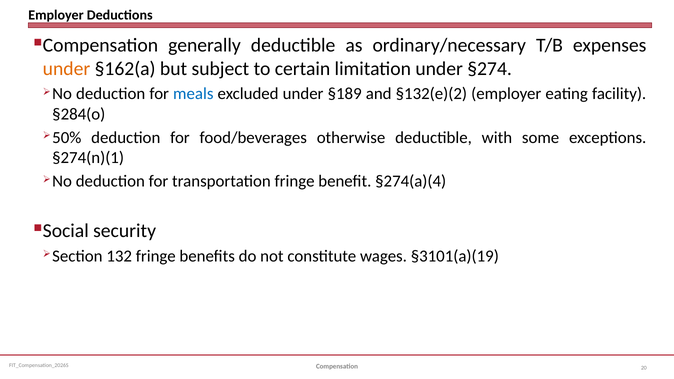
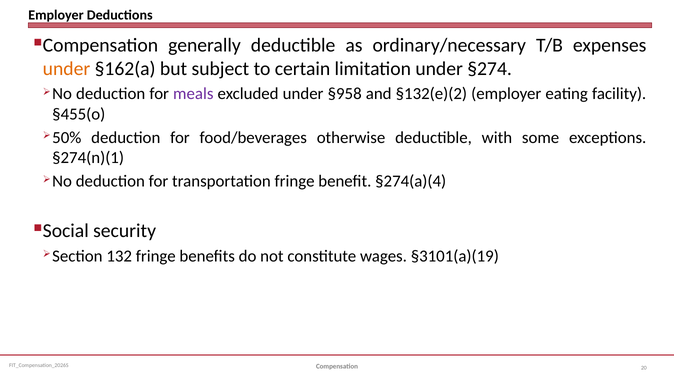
meals colour: blue -> purple
§189: §189 -> §958
§284(o: §284(o -> §455(o
